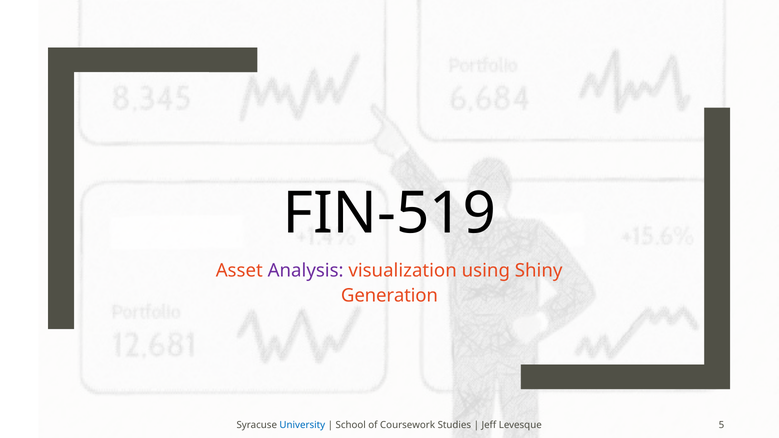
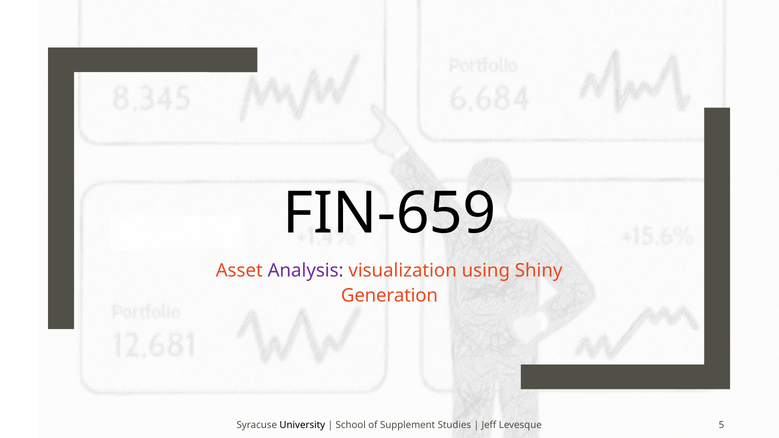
FIN-519: FIN-519 -> FIN-659
University colour: blue -> black
Coursework: Coursework -> Supplement
